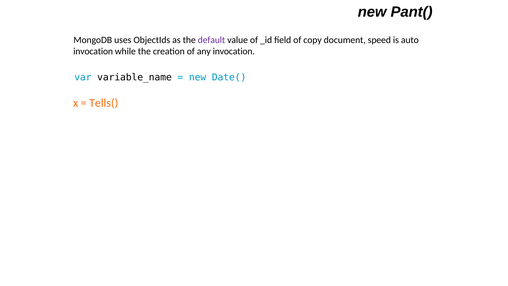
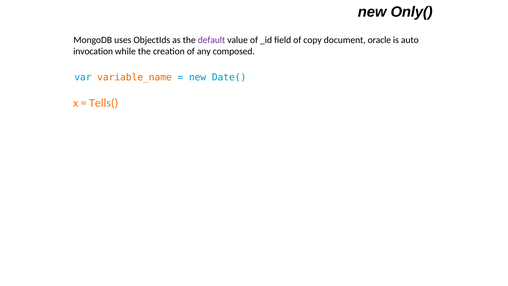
Pant(: Pant( -> Only(
speed: speed -> oracle
any invocation: invocation -> composed
variable_name colour: black -> orange
